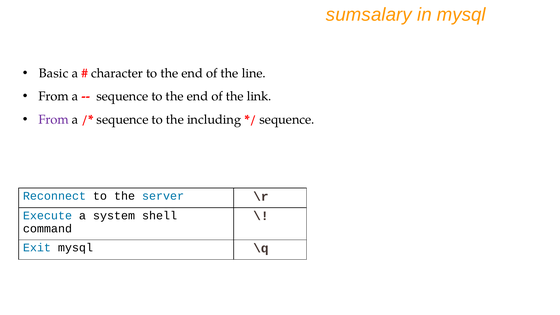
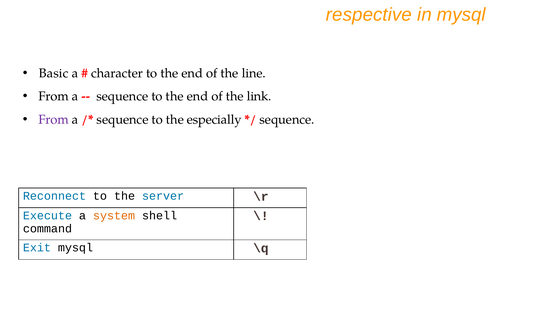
sumsalary: sumsalary -> respective
including: including -> especially
system colour: black -> orange
